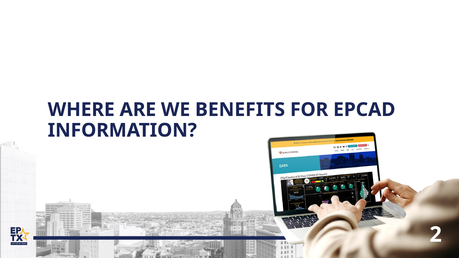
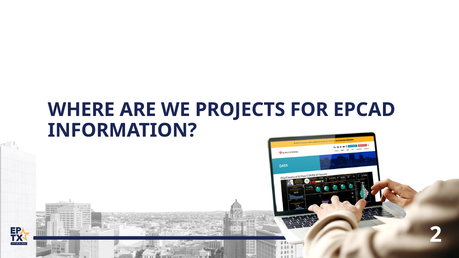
BENEFITS: BENEFITS -> PROJECTS
